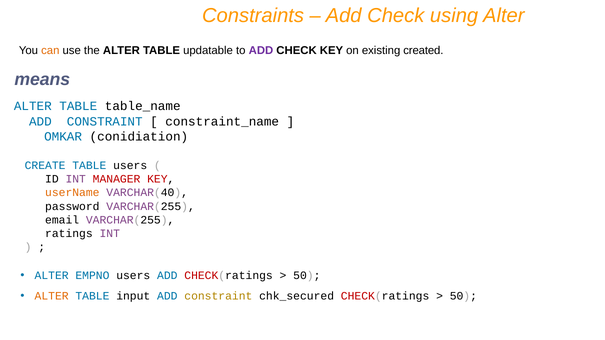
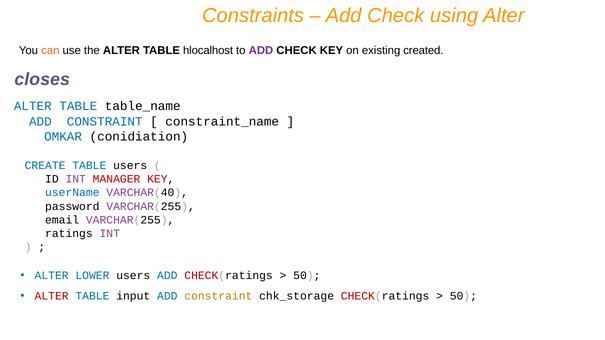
updatable: updatable -> hlocalhost
means: means -> closes
userName colour: orange -> blue
EMPNO: EMPNO -> LOWER
ALTER at (52, 296) colour: orange -> red
chk_secured: chk_secured -> chk_storage
